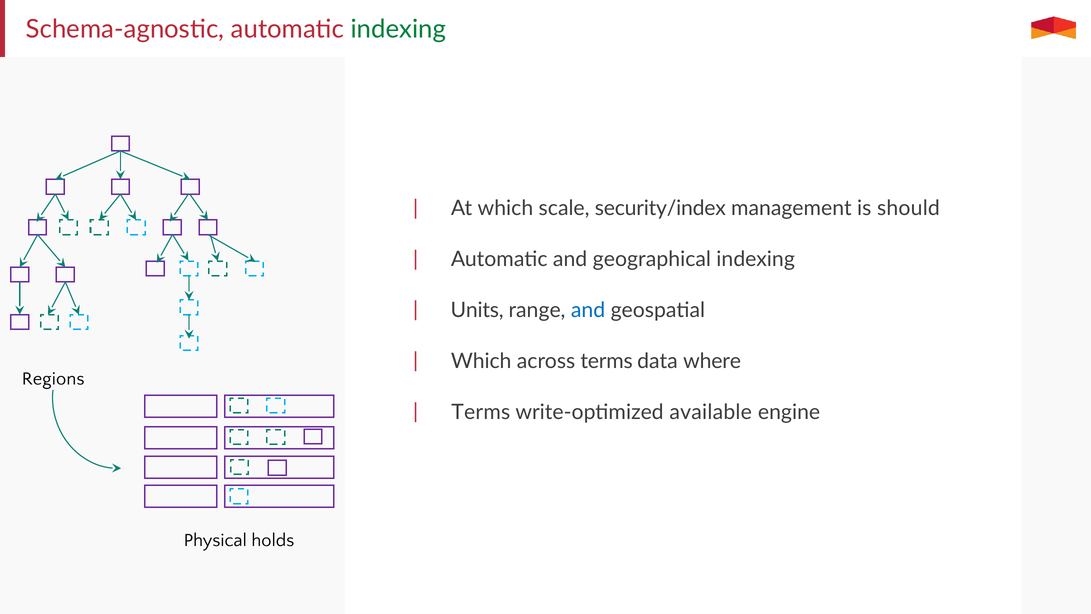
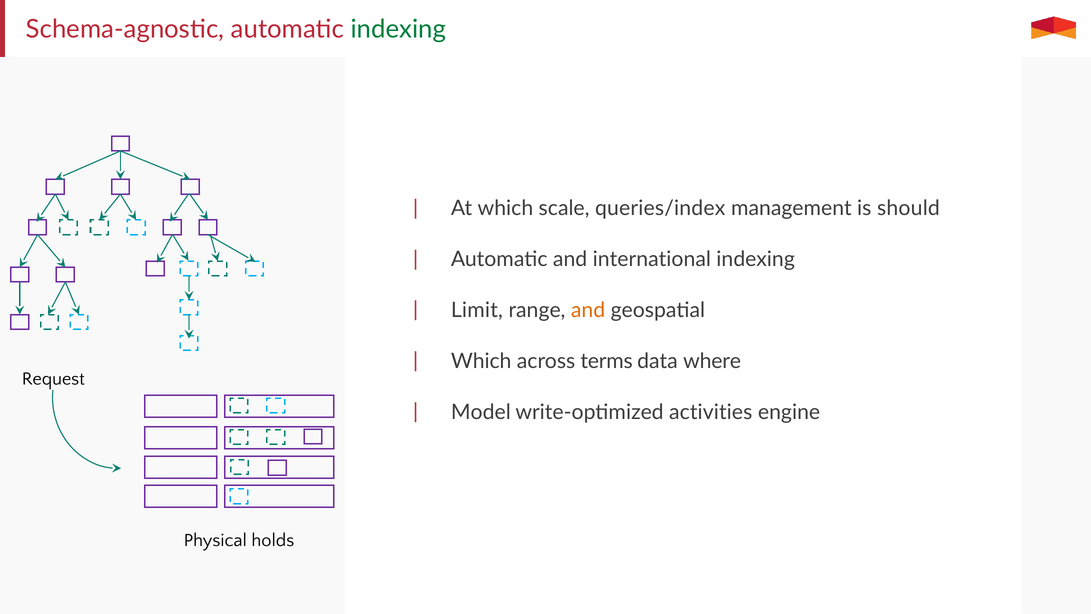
security/index: security/index -> queries/index
geographical: geographical -> international
Units: Units -> Limit
and at (588, 310) colour: blue -> orange
Regions: Regions -> Request
Terms at (481, 412): Terms -> Model
available: available -> activities
